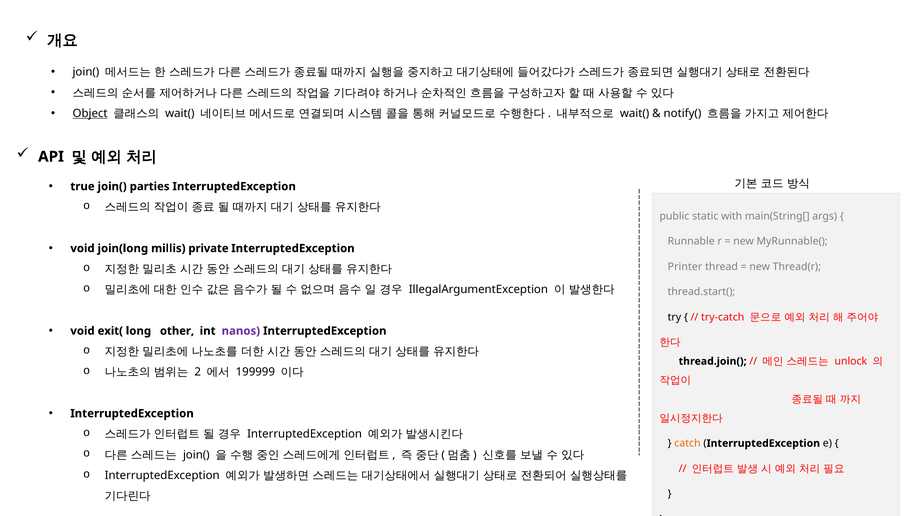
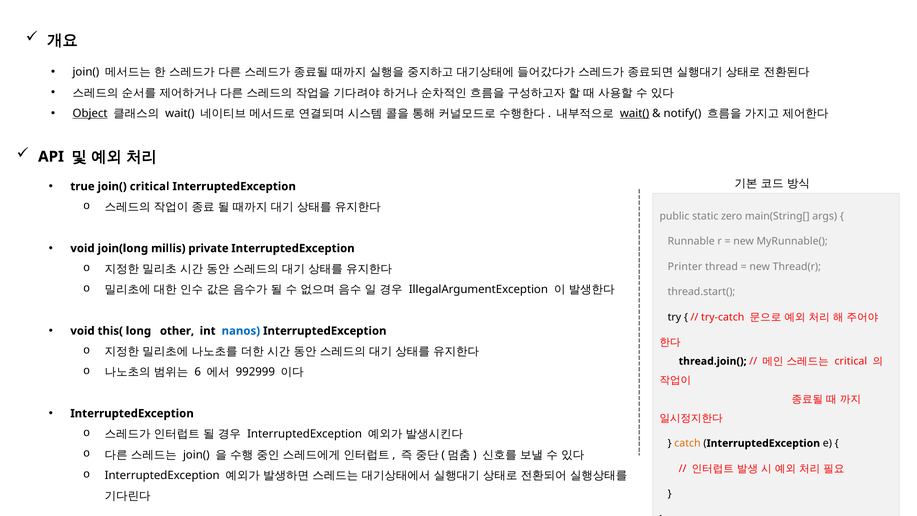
wait( at (635, 113) underline: none -> present
join( parties: parties -> critical
with: with -> zero
exit(: exit( -> this(
nanos colour: purple -> blue
unlock at (851, 361): unlock -> critical
2: 2 -> 6
199999: 199999 -> 992999
